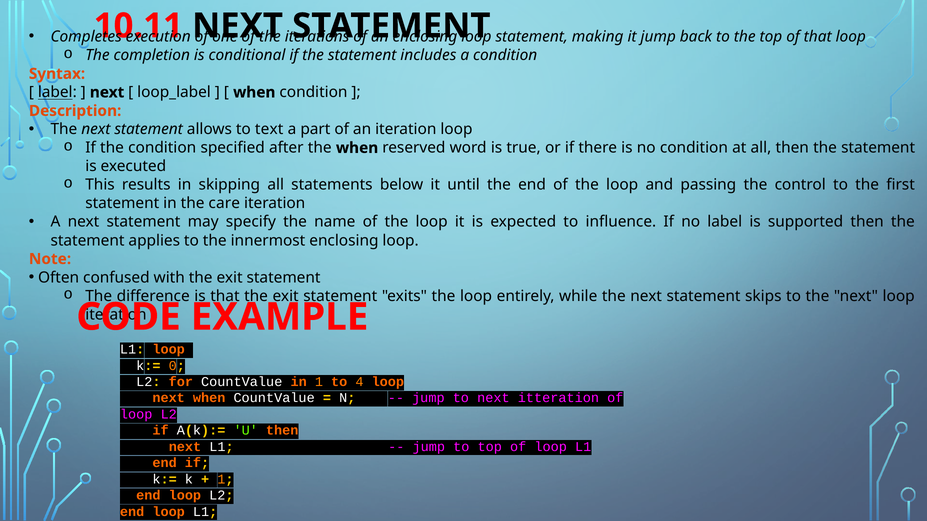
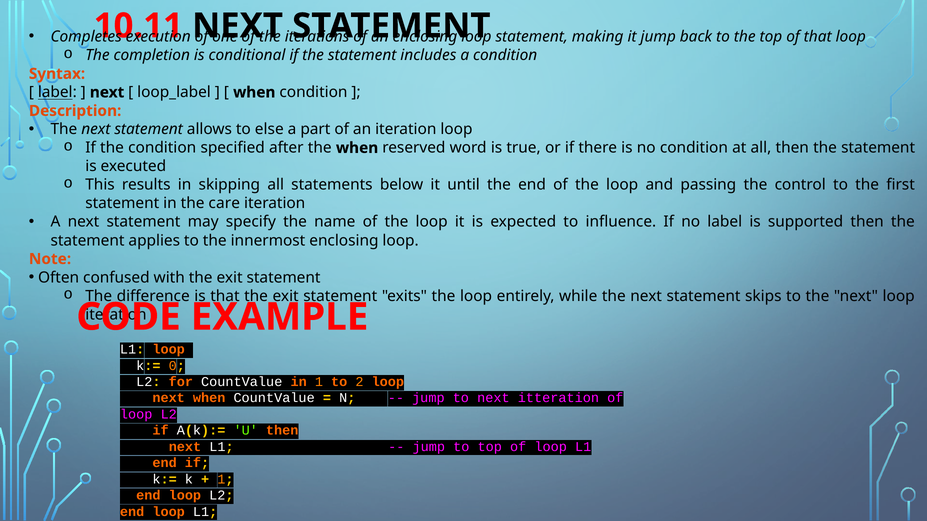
text: text -> else
4: 4 -> 2
